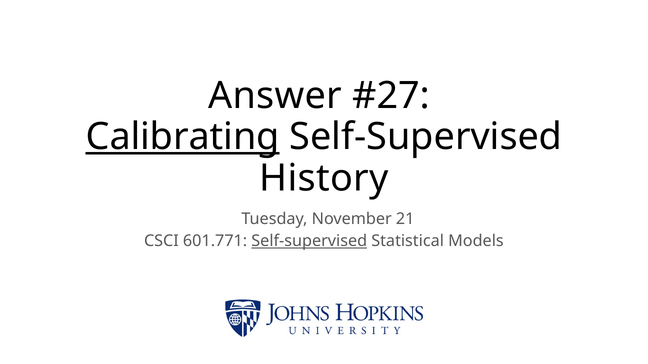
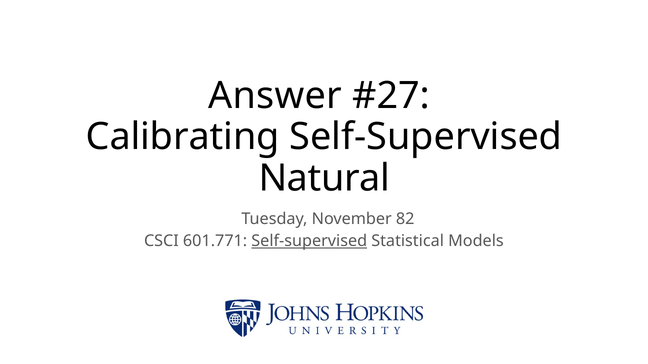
Calibrating underline: present -> none
History: History -> Natural
21: 21 -> 82
